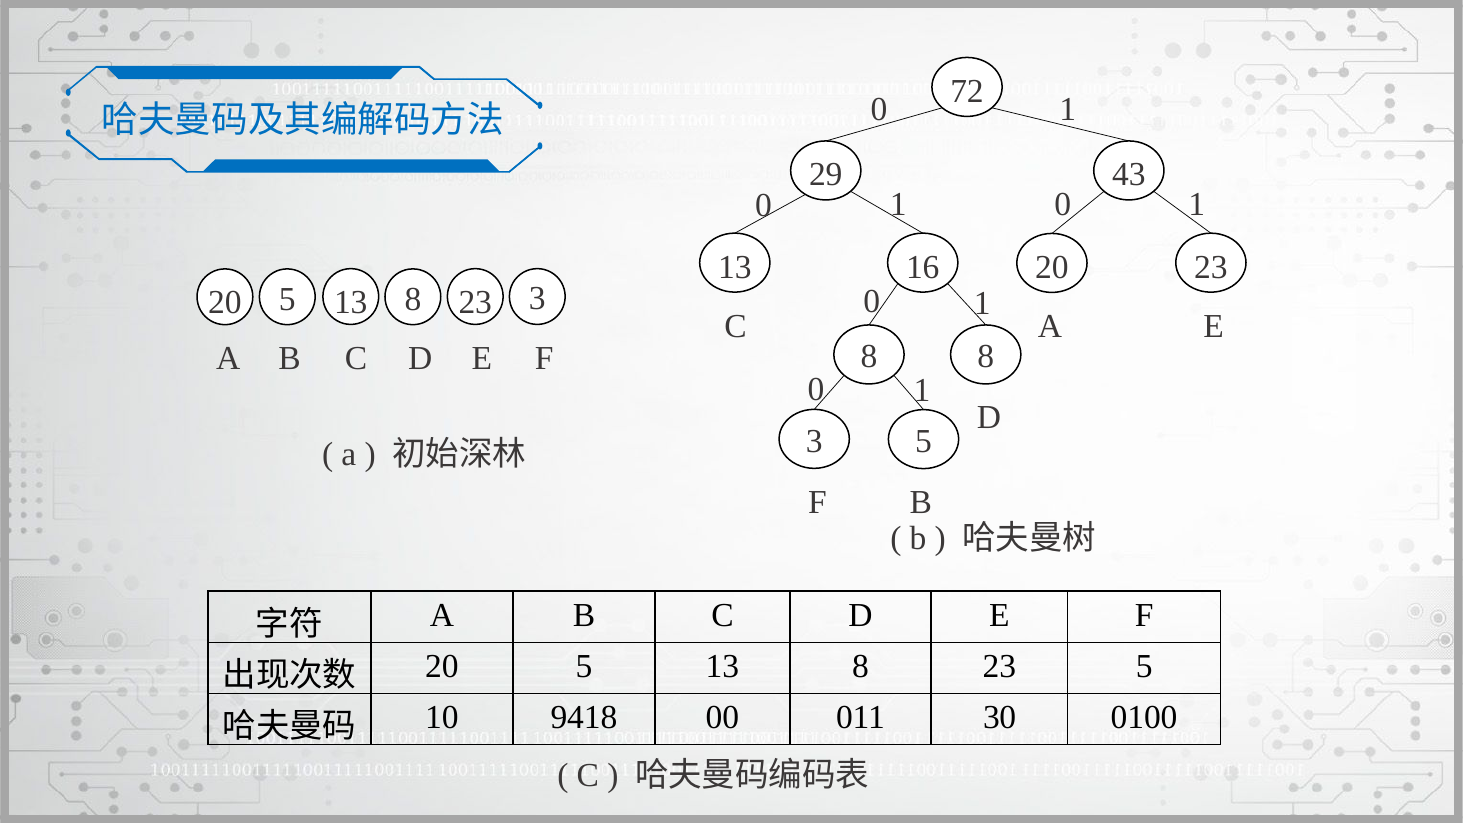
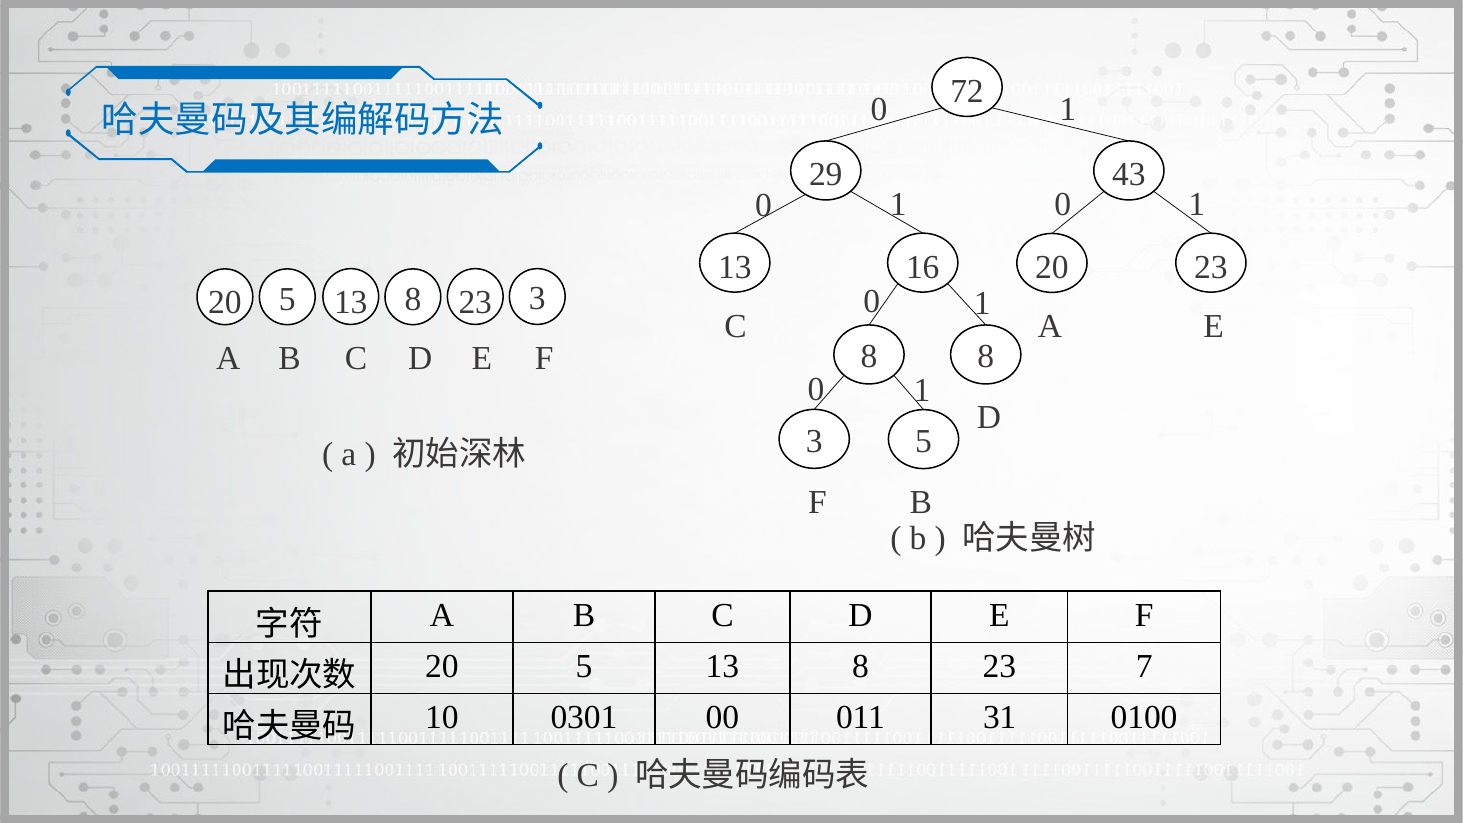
23 5: 5 -> 7
9418: 9418 -> 0301
30: 30 -> 31
